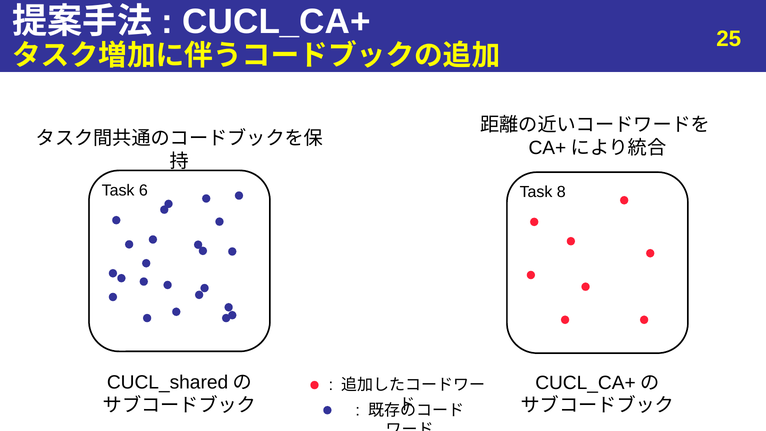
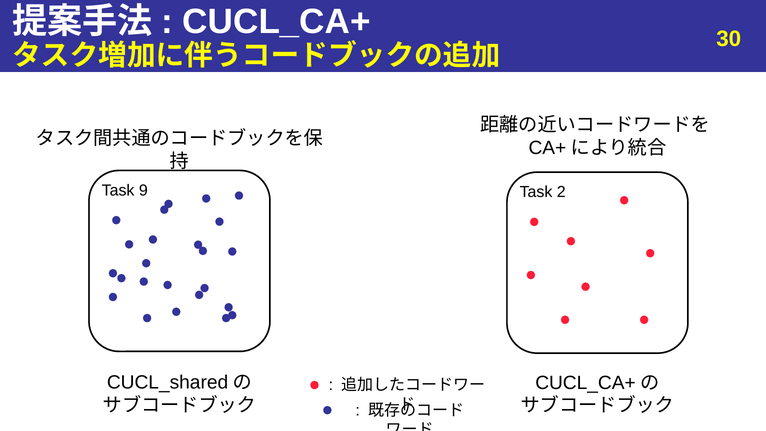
25: 25 -> 30
6: 6 -> 9
8: 8 -> 2
